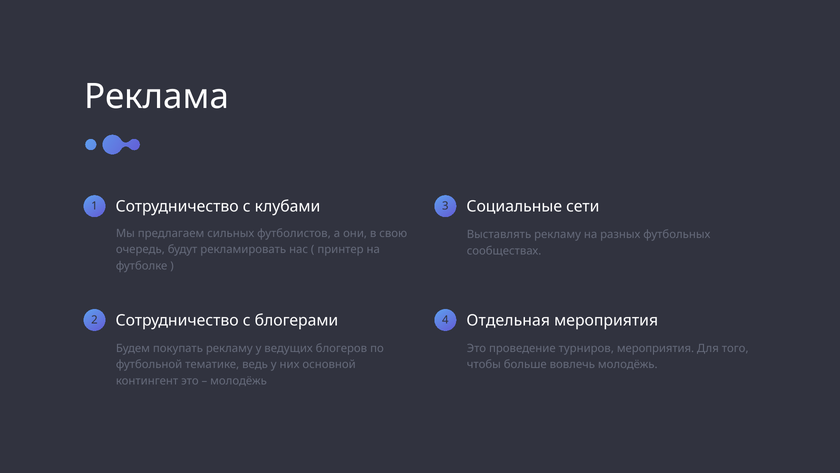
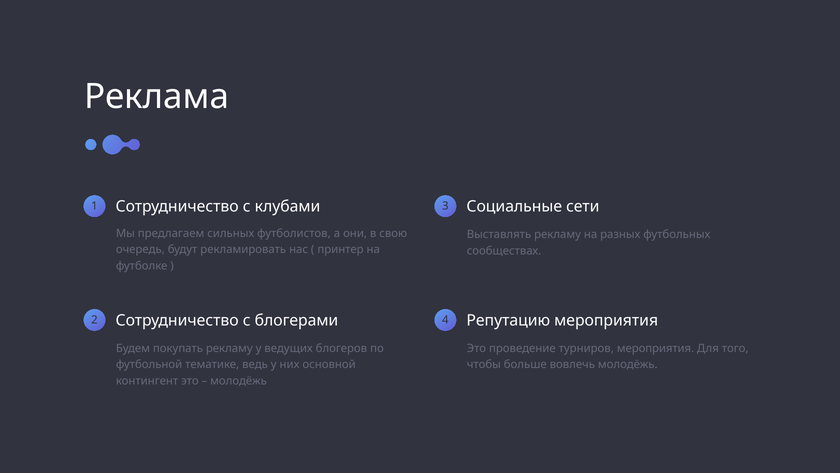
Отдельная: Отдельная -> Репутацию
